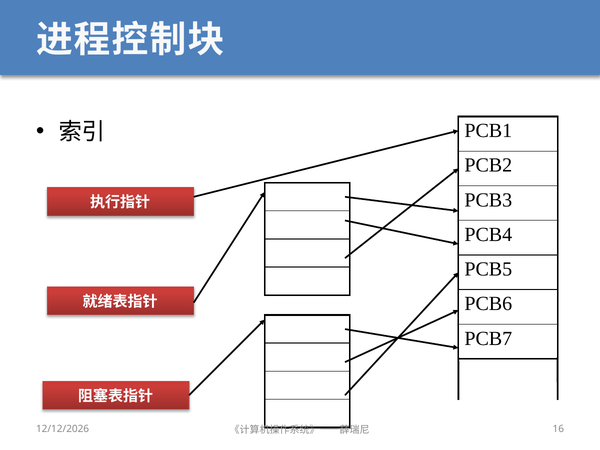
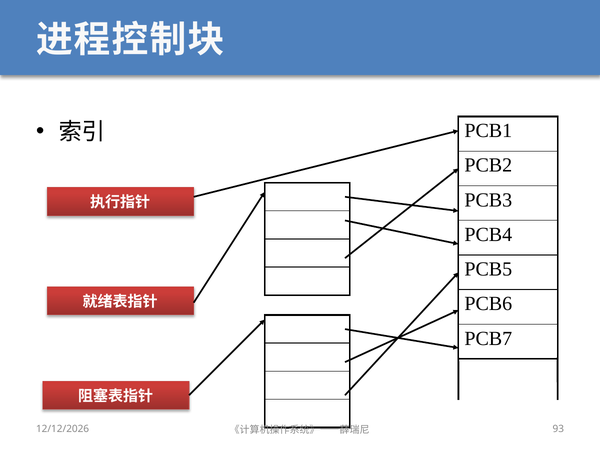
16: 16 -> 93
